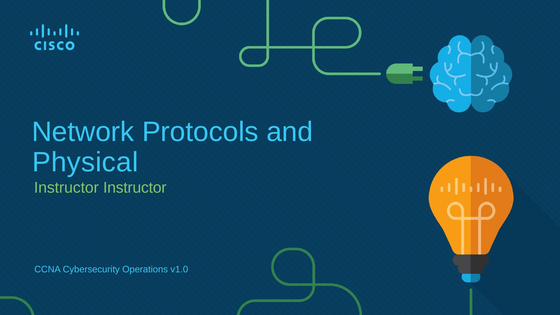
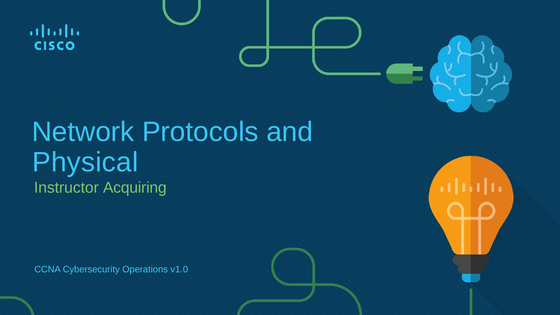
Instructor Instructor: Instructor -> Acquiring
